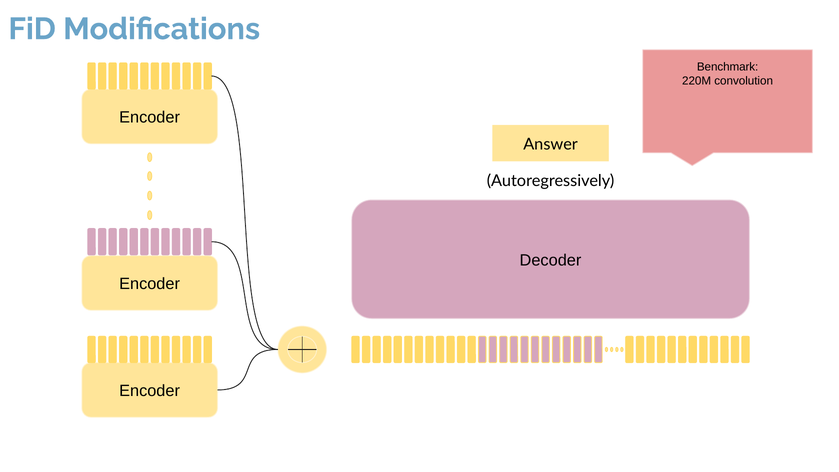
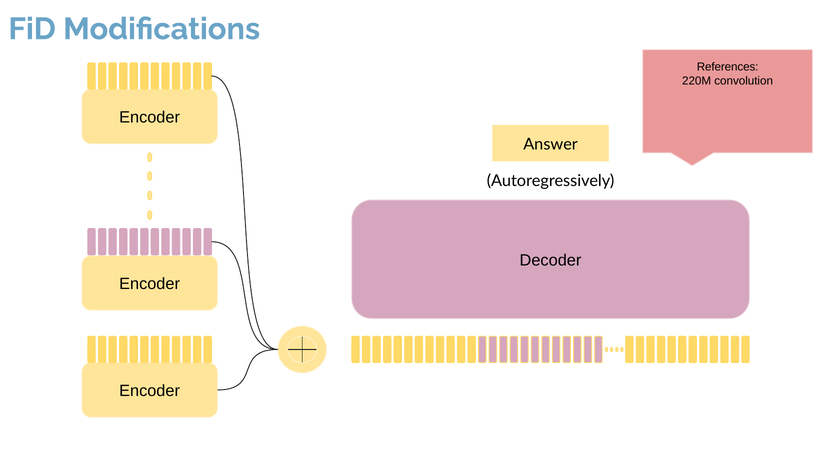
Benchmark: Benchmark -> References
